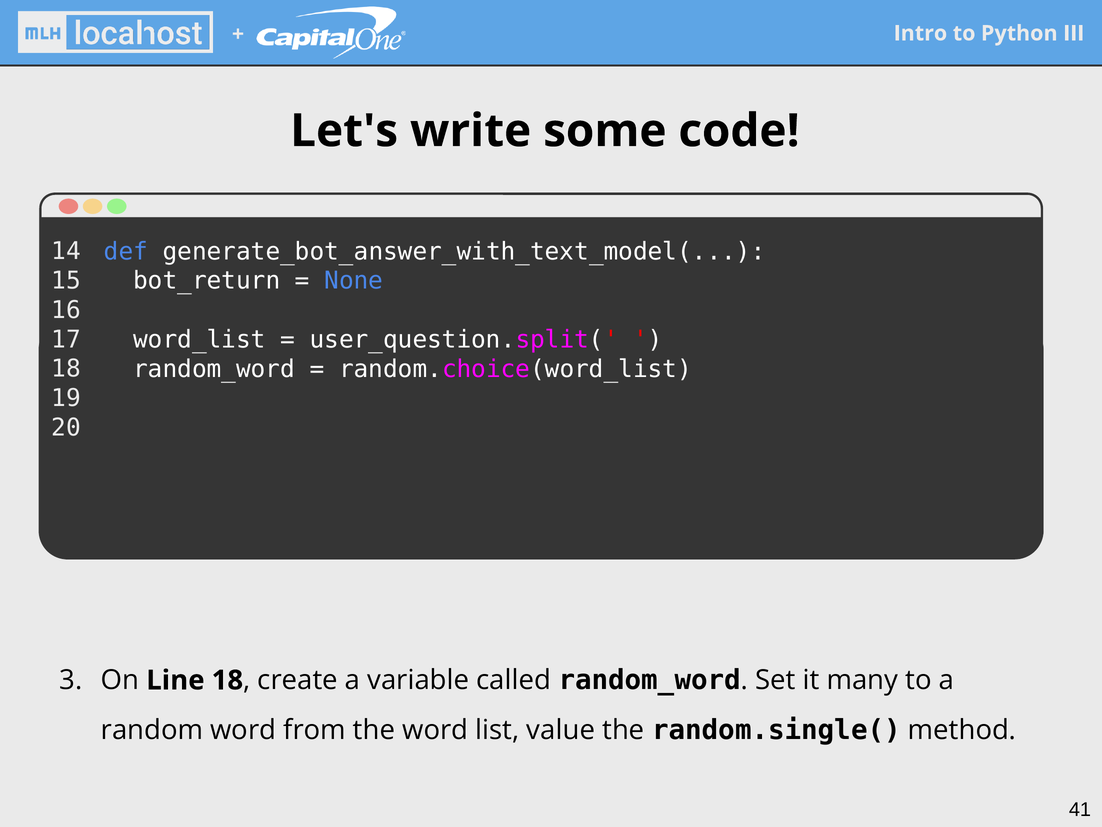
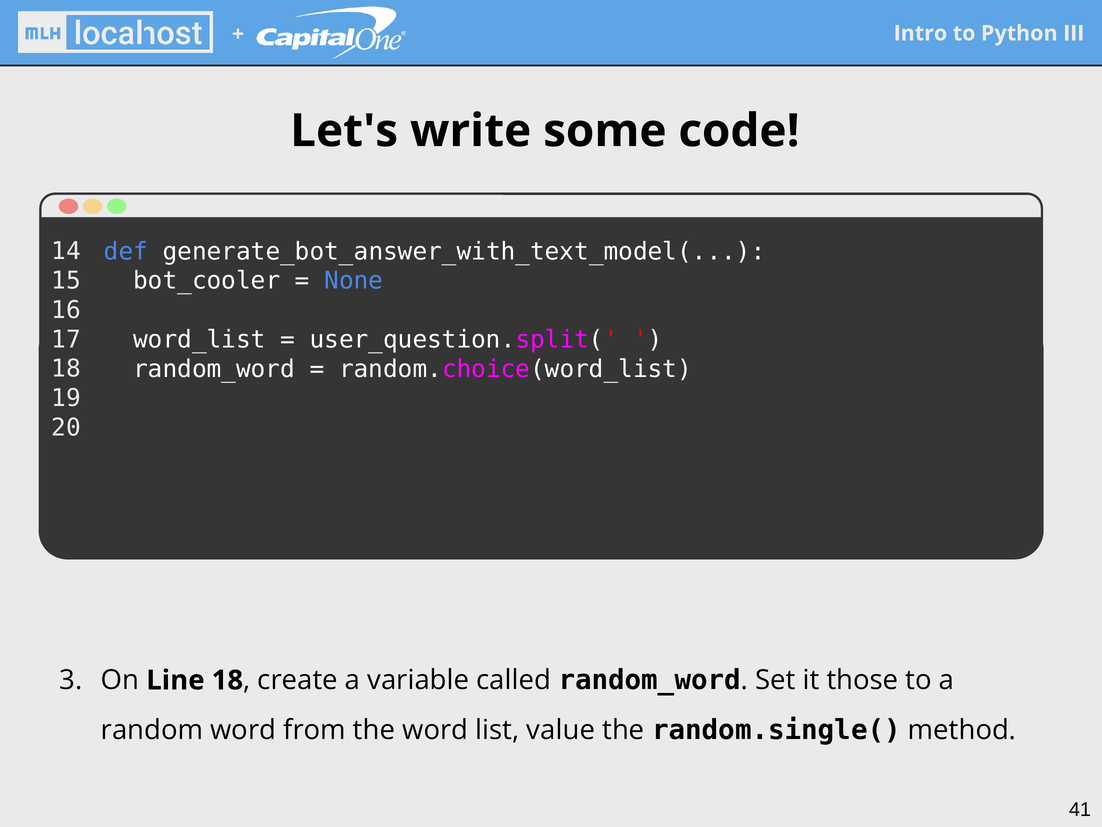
bot_return: bot_return -> bot_cooler
many: many -> those
